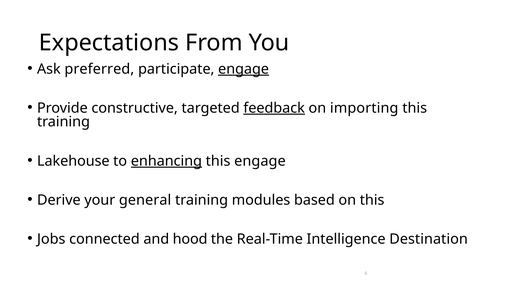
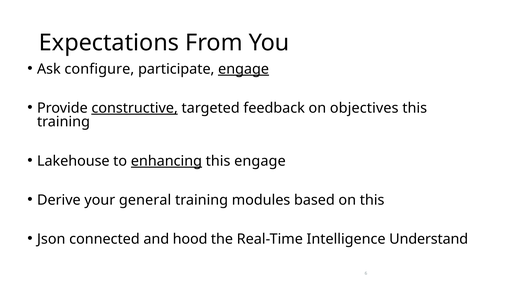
preferred: preferred -> configure
constructive underline: none -> present
feedback underline: present -> none
importing: importing -> objectives
Jobs: Jobs -> Json
Destination: Destination -> Understand
